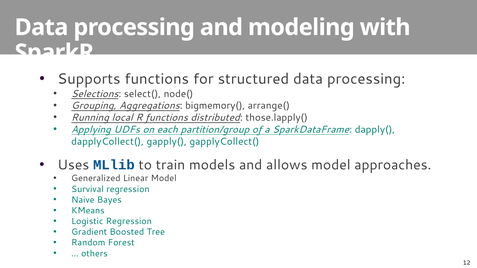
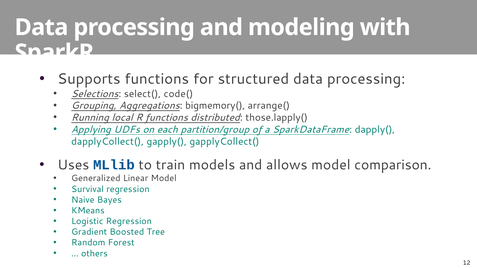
node(: node( -> code(
approaches: approaches -> comparison
